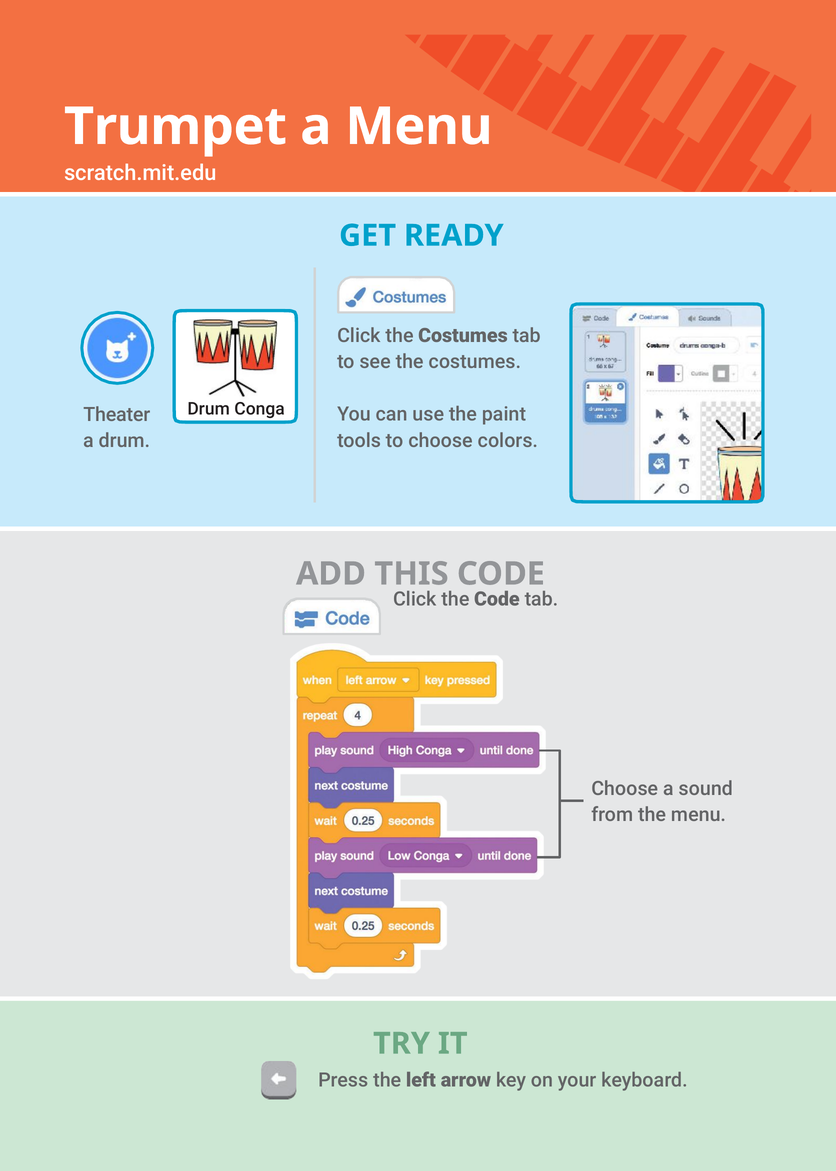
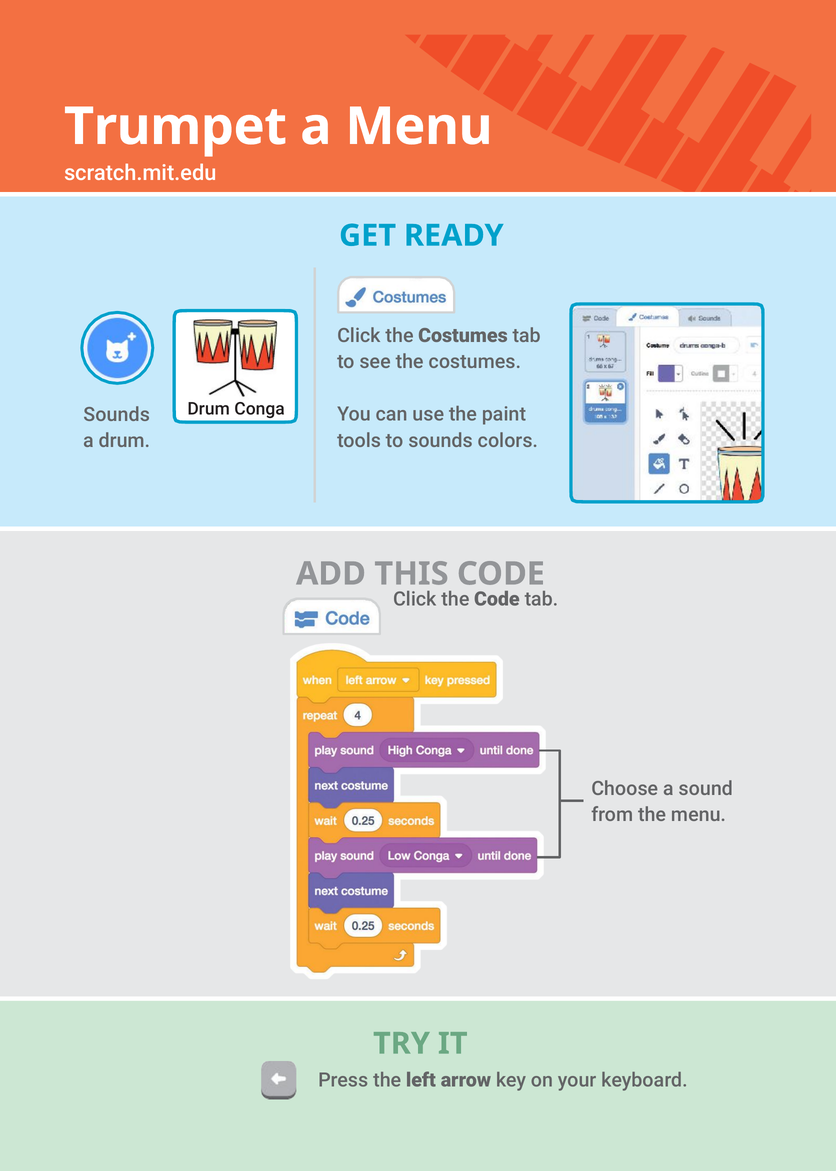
Theater at (117, 414): Theater -> Sounds
to choose: choose -> sounds
